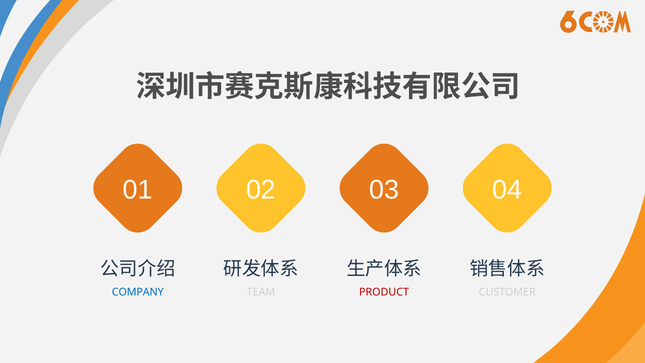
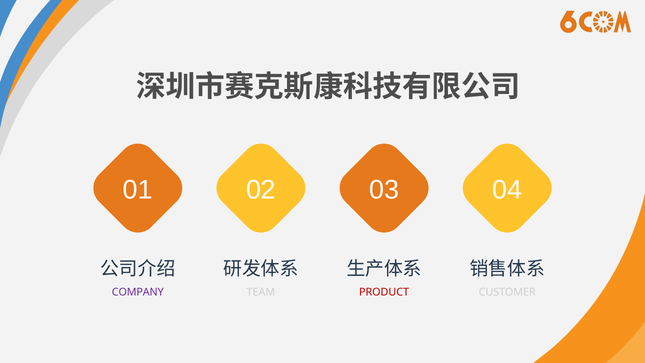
COMPANY colour: blue -> purple
